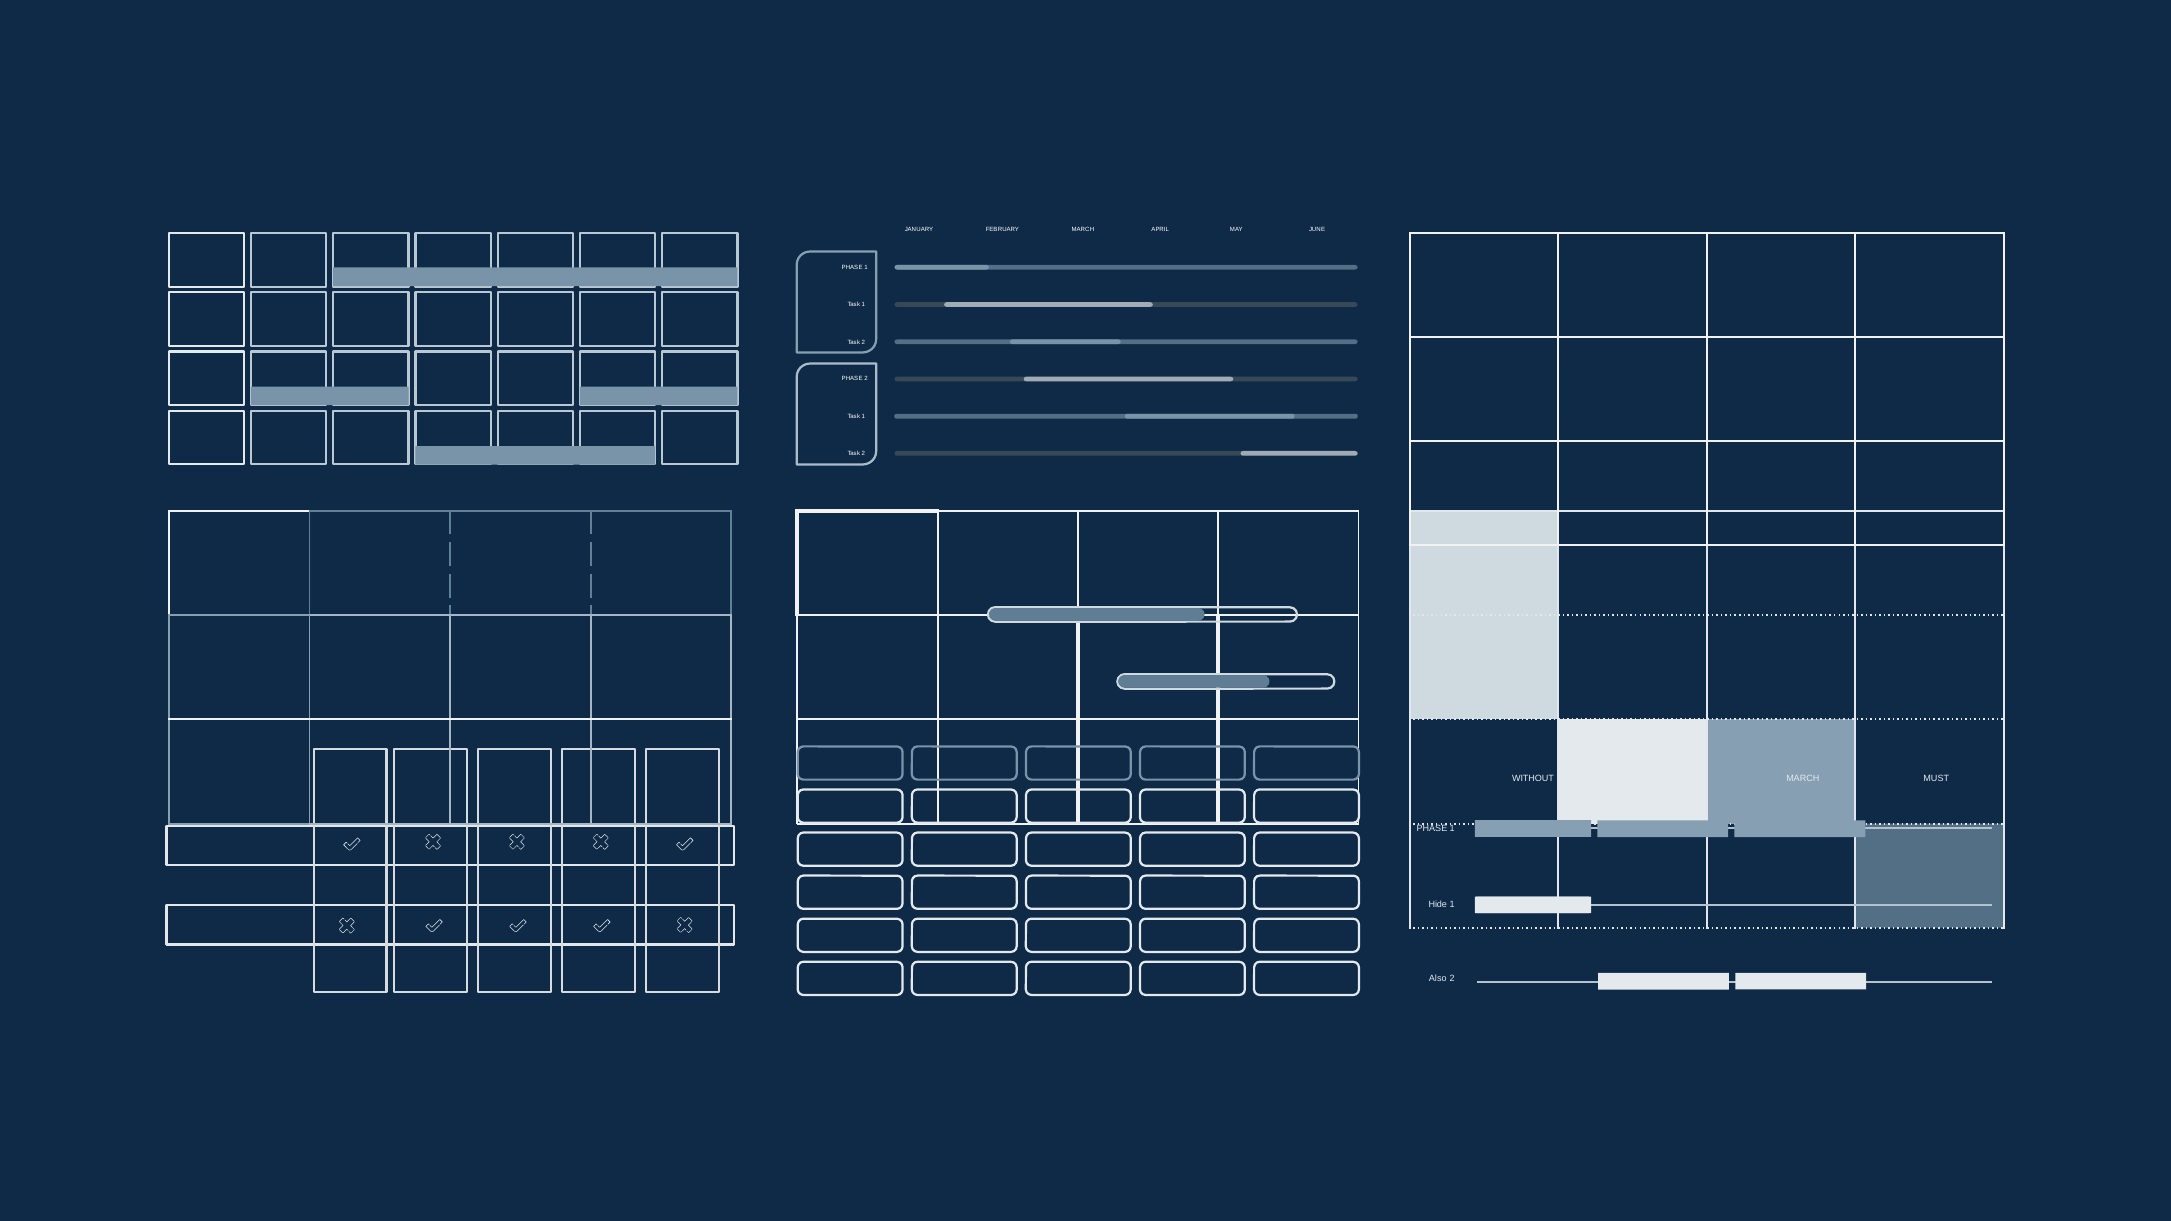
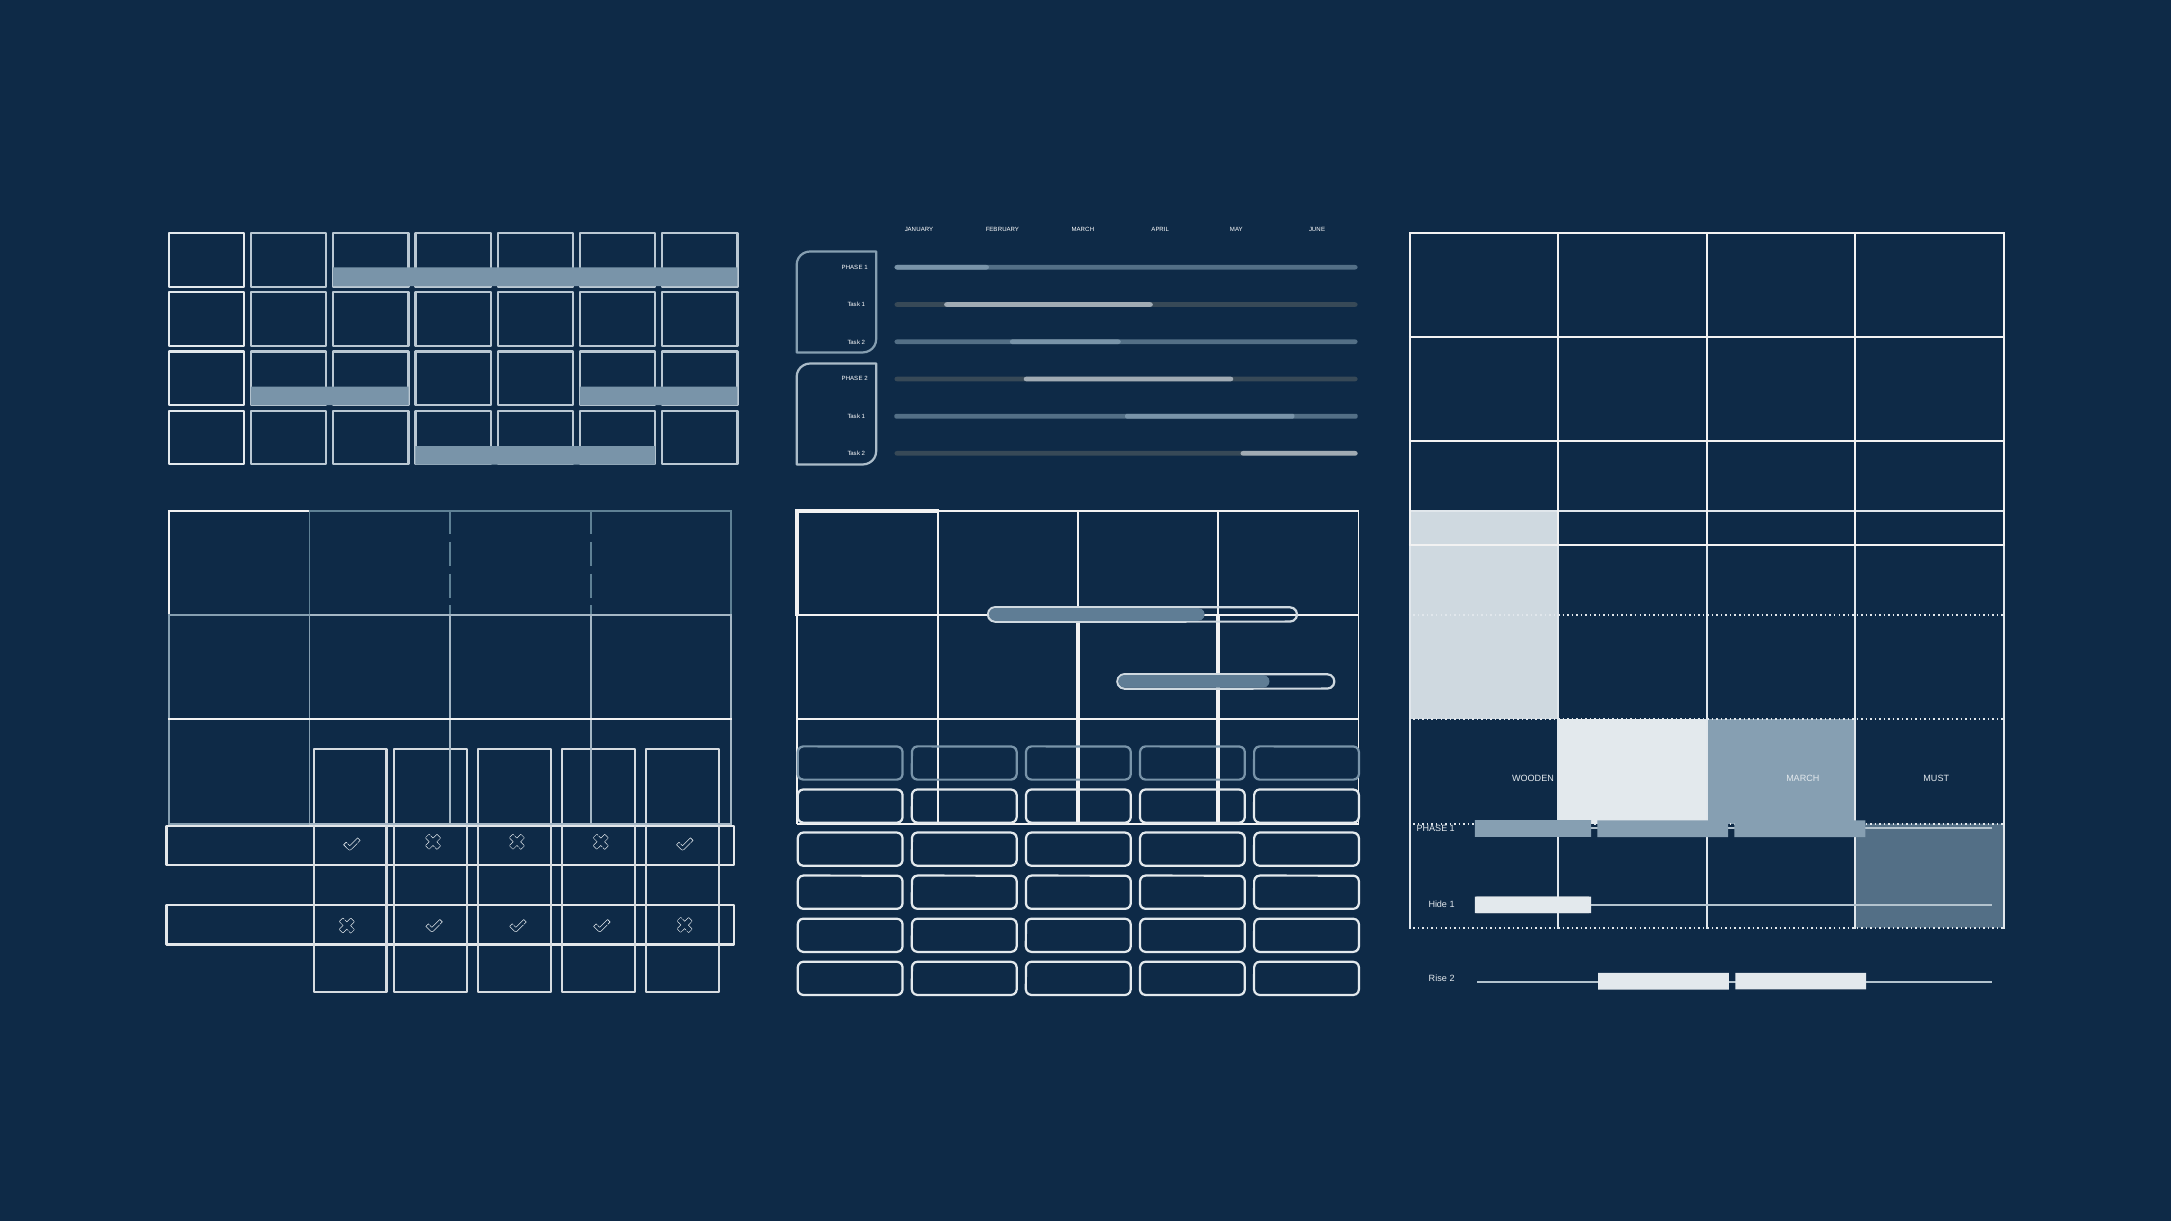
WITHOUT: WITHOUT -> WOODEN
Also: Also -> Rise
